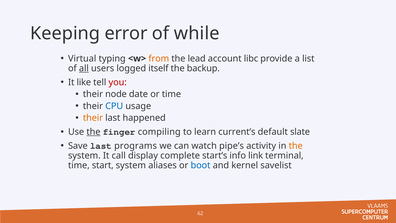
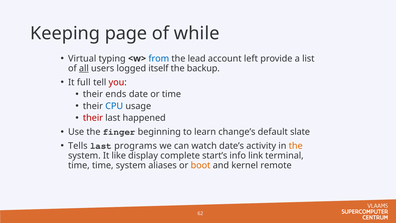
error: error -> page
from colour: orange -> blue
libc: libc -> left
like: like -> full
node: node -> ends
their at (93, 118) colour: orange -> red
the at (93, 132) underline: present -> none
compiling: compiling -> beginning
current’s: current’s -> change’s
Save: Save -> Tells
pipe’s: pipe’s -> date’s
call: call -> like
time start: start -> time
boot colour: blue -> orange
savelist: savelist -> remote
